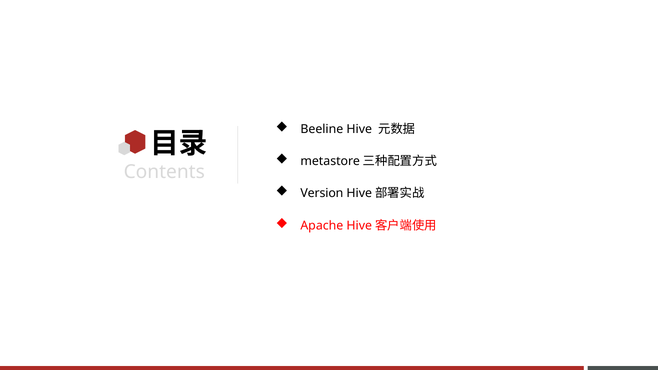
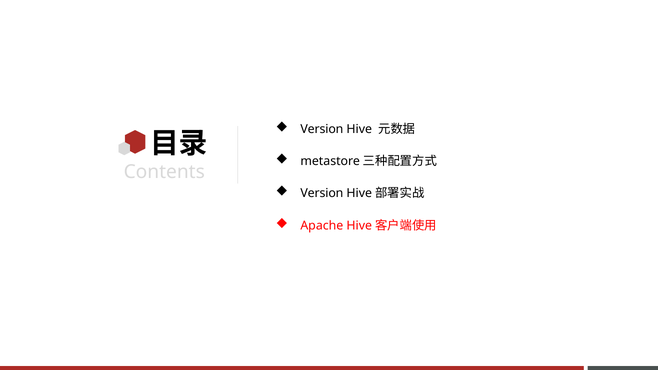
Beeline at (322, 129): Beeline -> Version
